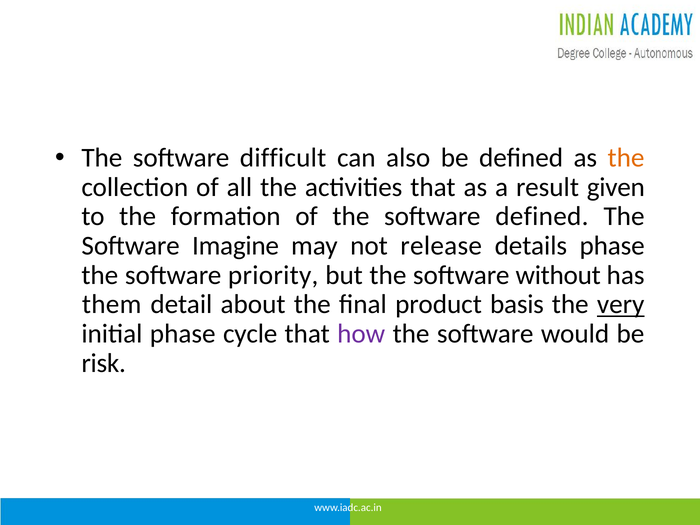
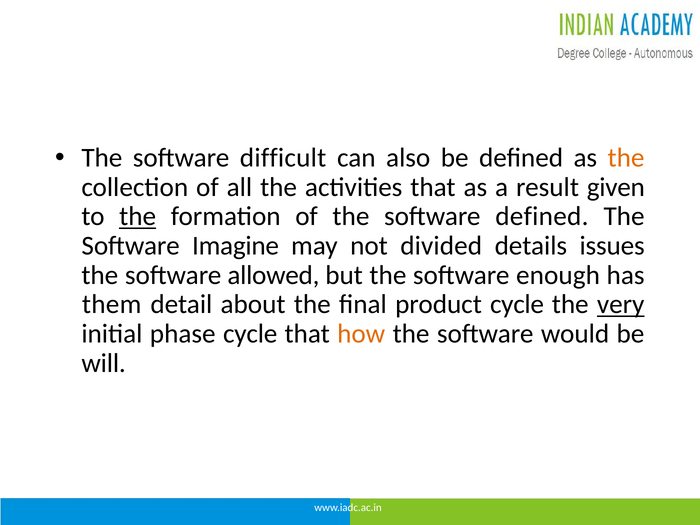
the at (138, 216) underline: none -> present
release: release -> divided
details phase: phase -> issues
priority: priority -> allowed
without: without -> enough
product basis: basis -> cycle
how colour: purple -> orange
risk: risk -> will
